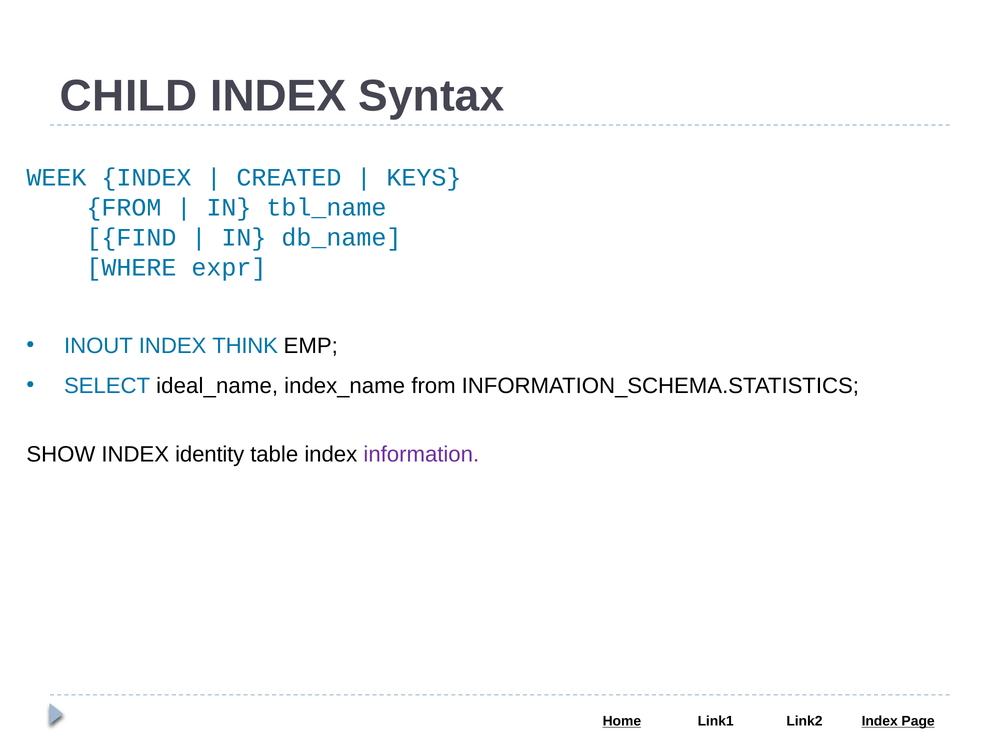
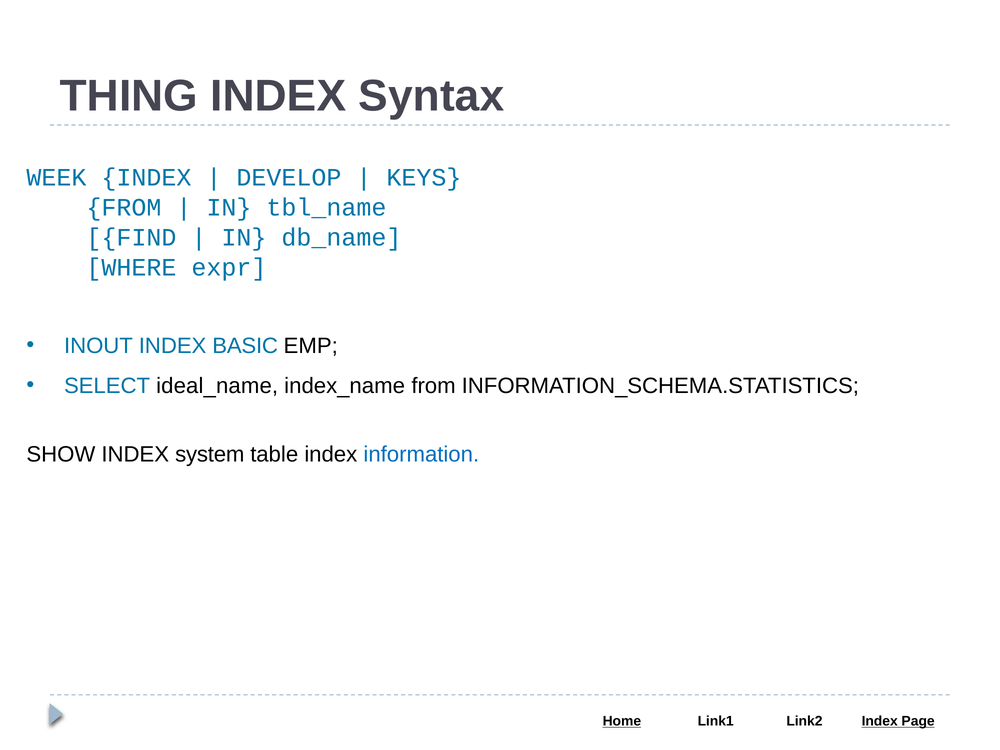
CHILD: CHILD -> THING
CREATED: CREATED -> DEVELOP
THINK: THINK -> BASIC
identity: identity -> system
information colour: purple -> blue
